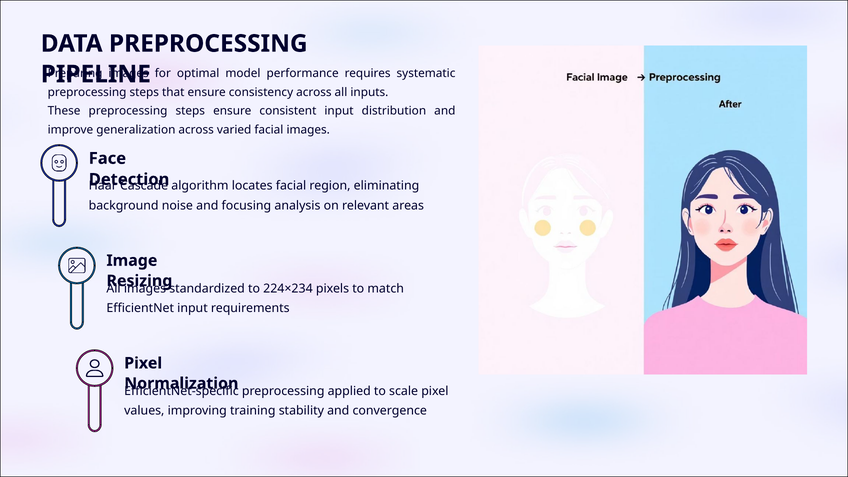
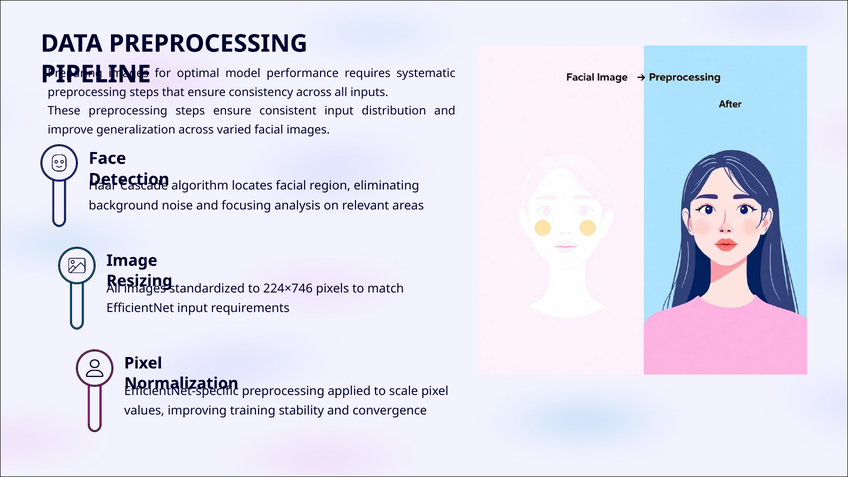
224×234: 224×234 -> 224×746
